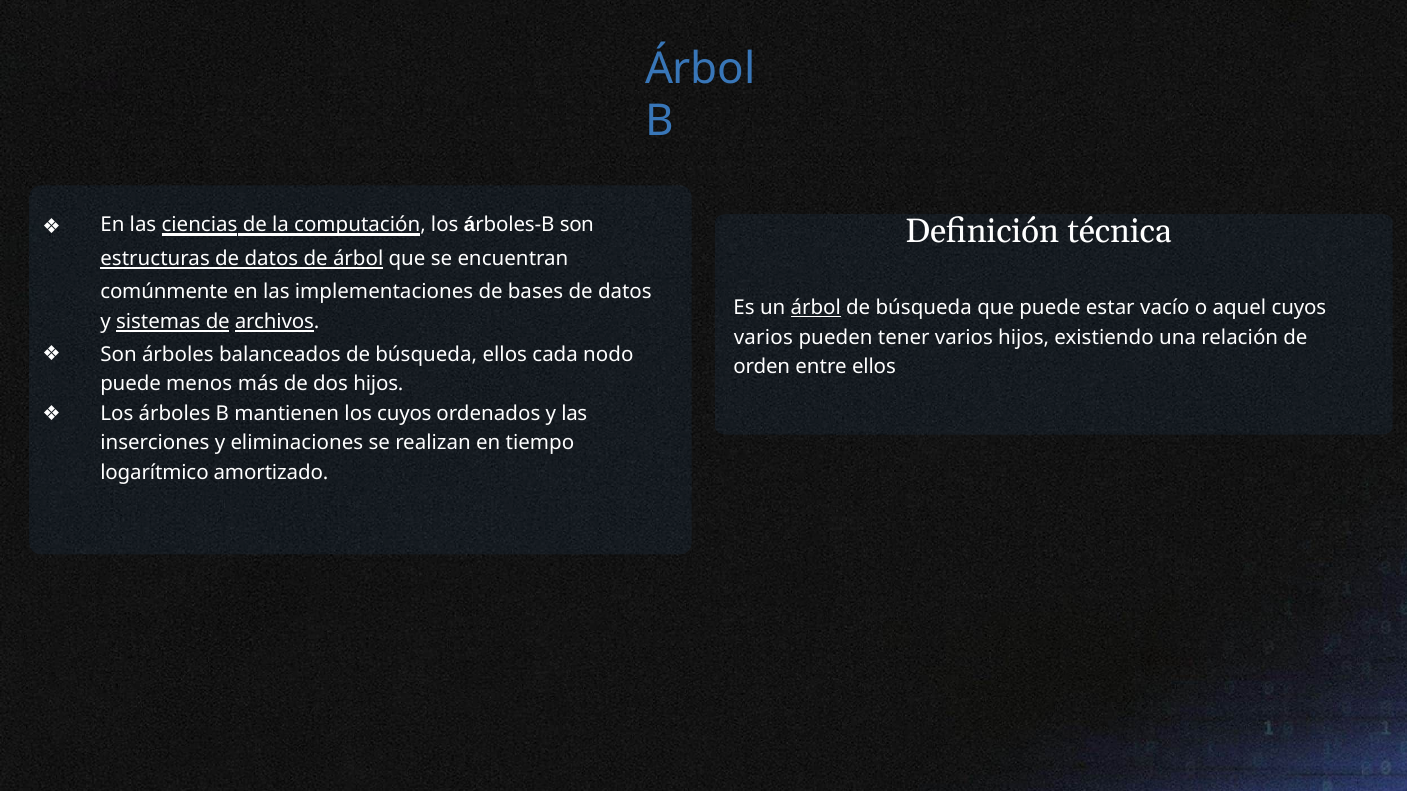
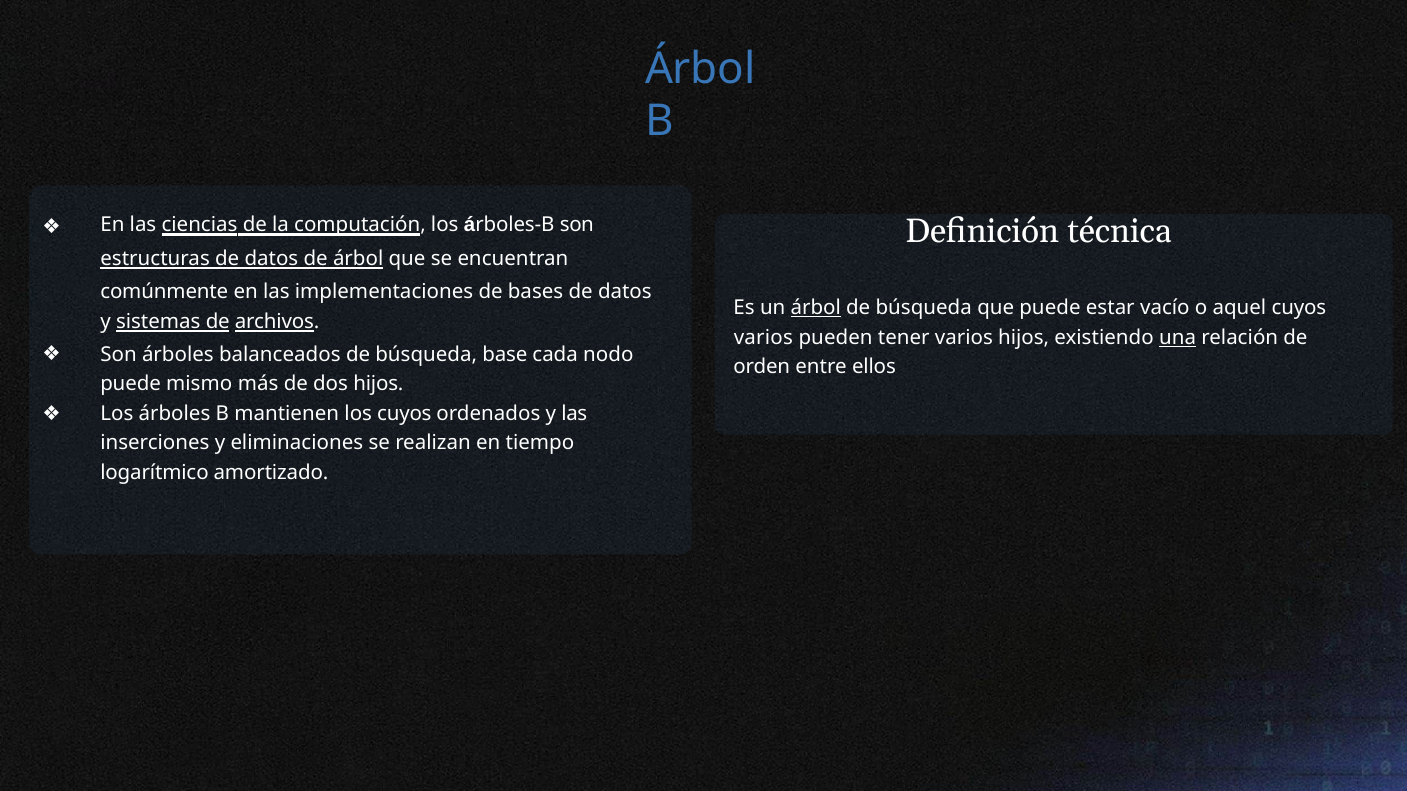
una underline: none -> present
búsqueda ellos: ellos -> base
menos: menos -> mismo
